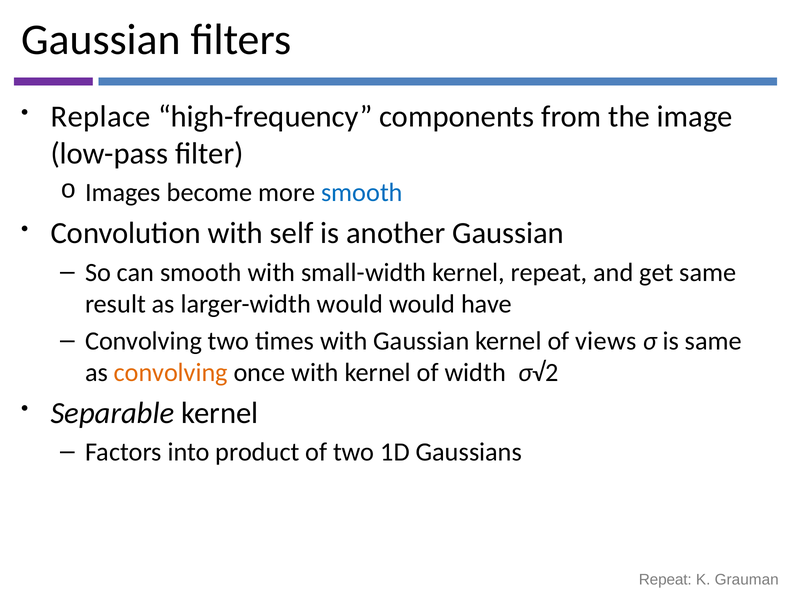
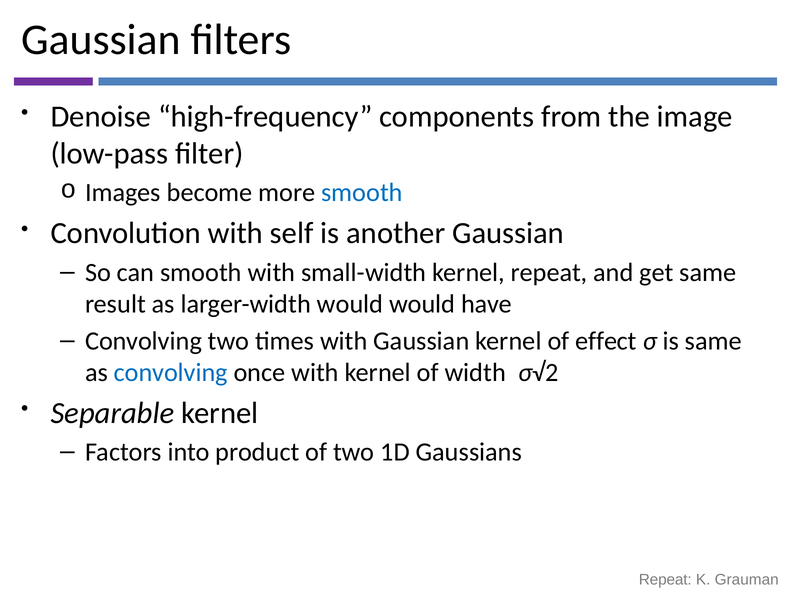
Replace: Replace -> Denoise
views: views -> effect
convolving at (171, 372) colour: orange -> blue
